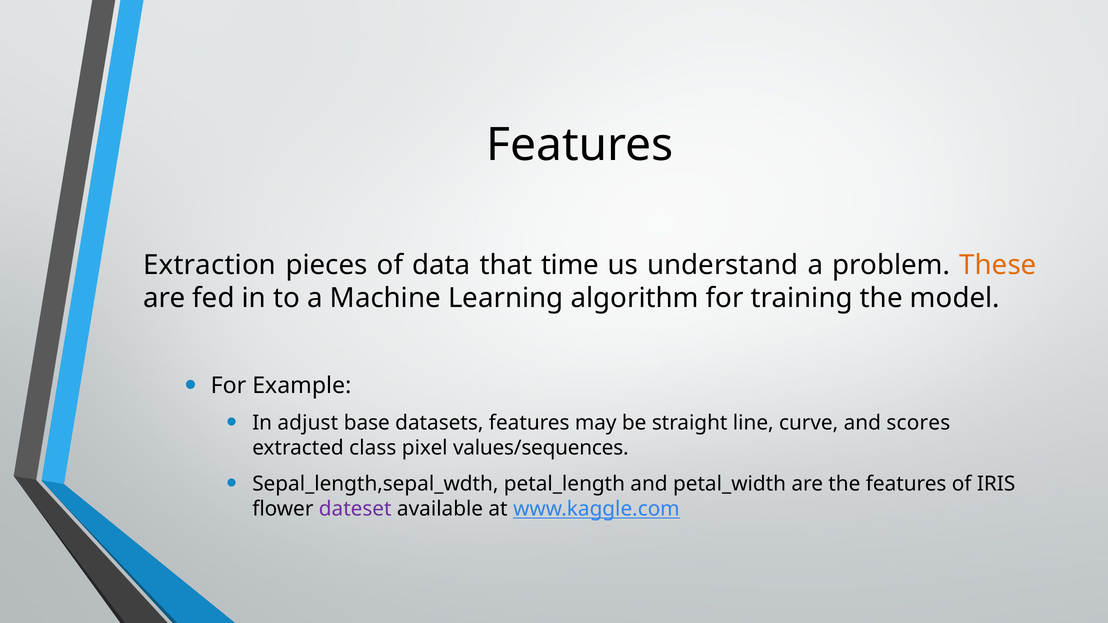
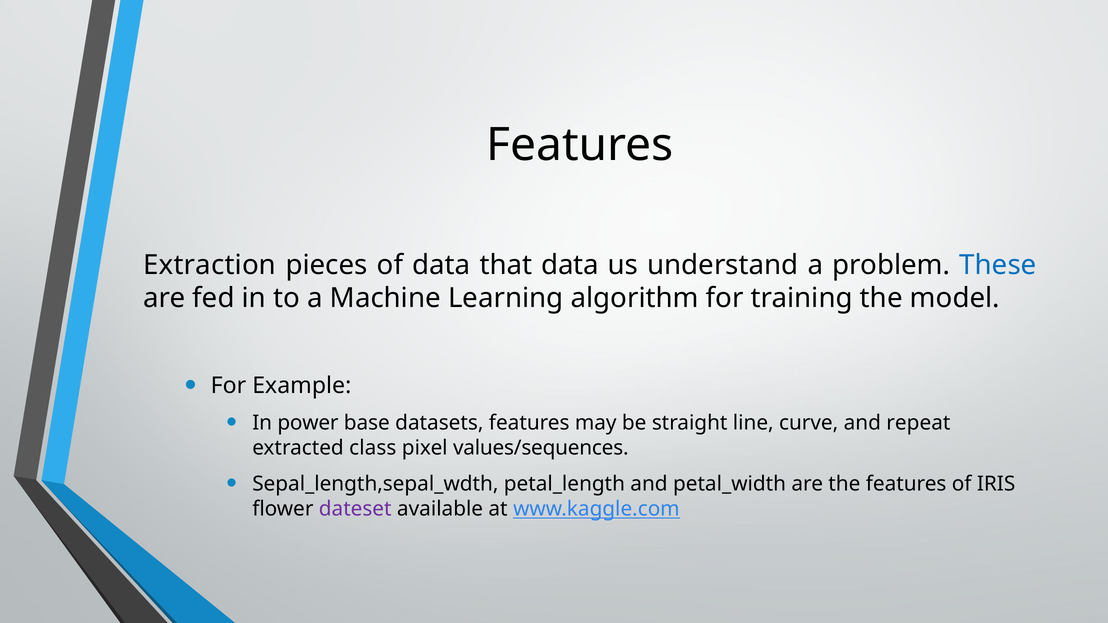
that time: time -> data
These colour: orange -> blue
adjust: adjust -> power
scores: scores -> repeat
